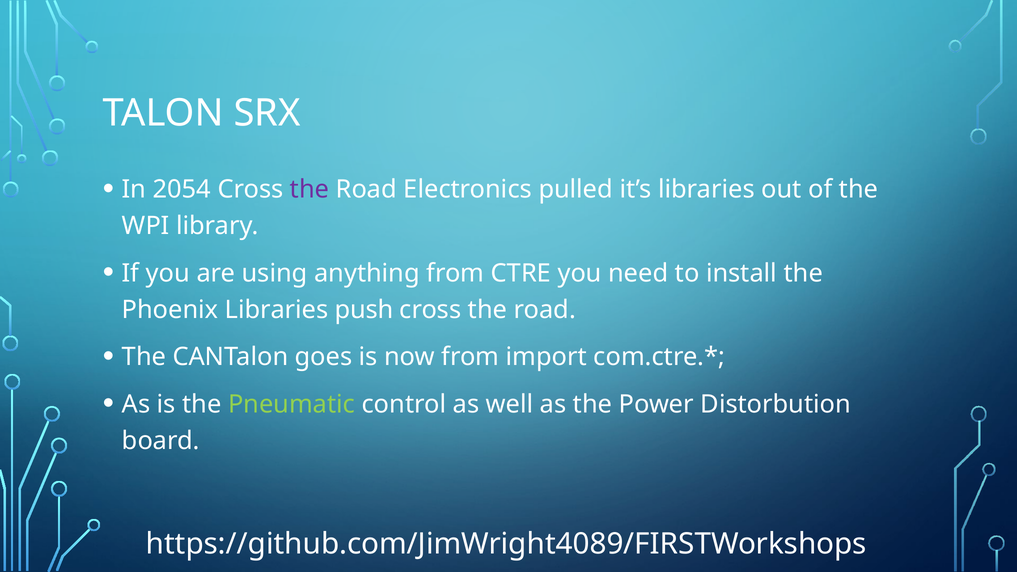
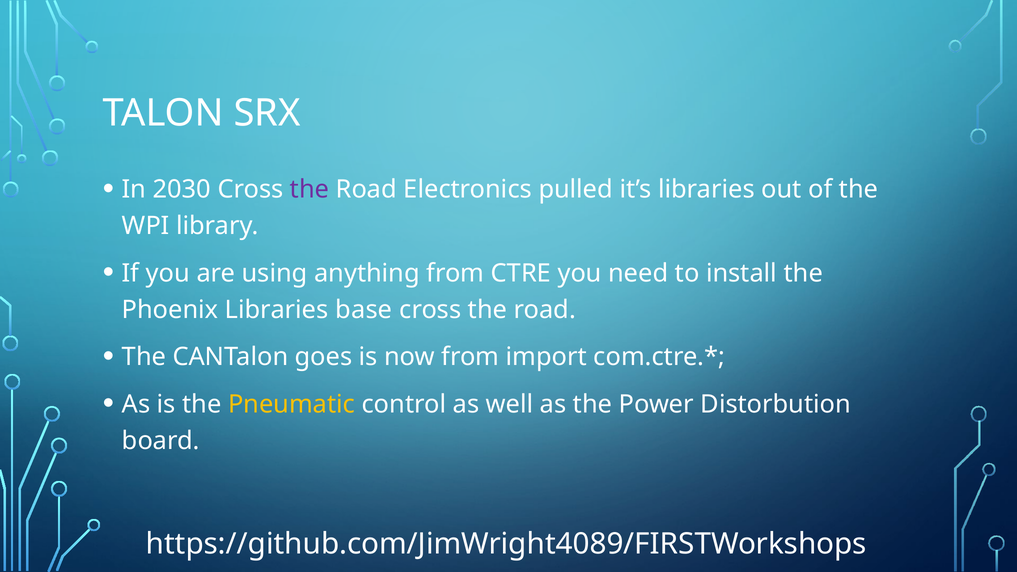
2054: 2054 -> 2030
push: push -> base
Pneumatic colour: light green -> yellow
